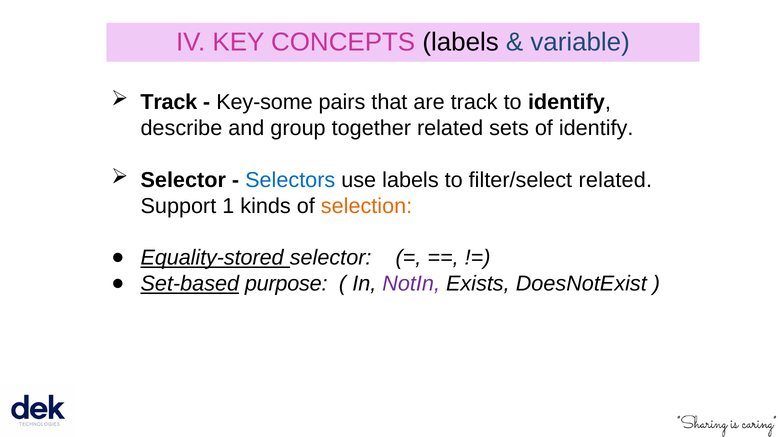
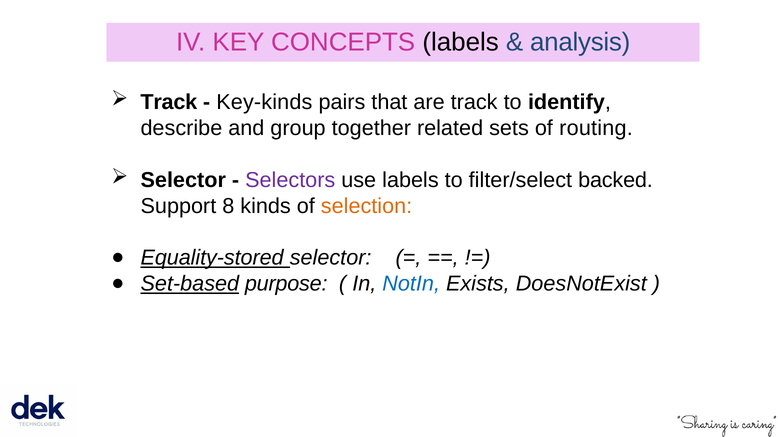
variable: variable -> analysis
Key-some: Key-some -> Key-kinds
of identify: identify -> routing
Selectors colour: blue -> purple
filter/select related: related -> backed
1: 1 -> 8
NotIn colour: purple -> blue
